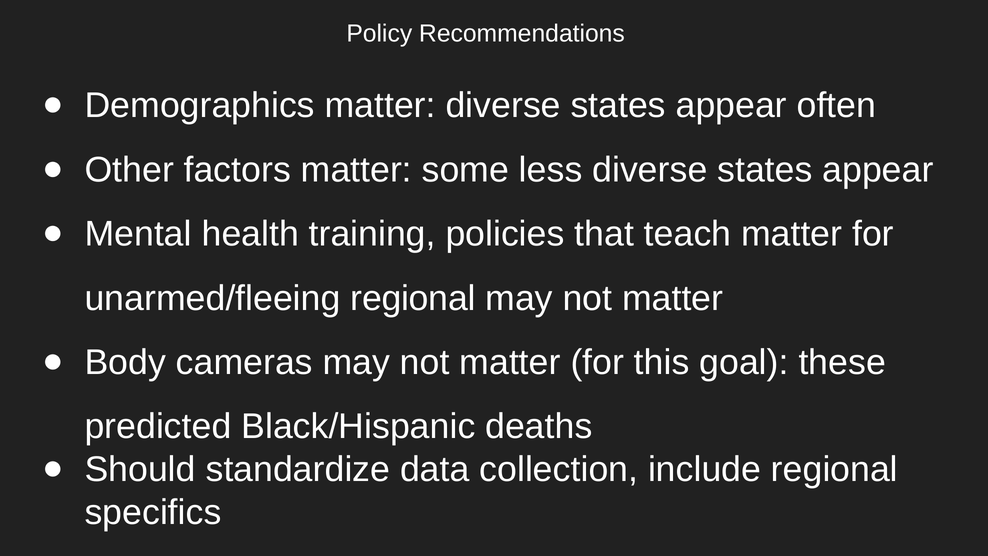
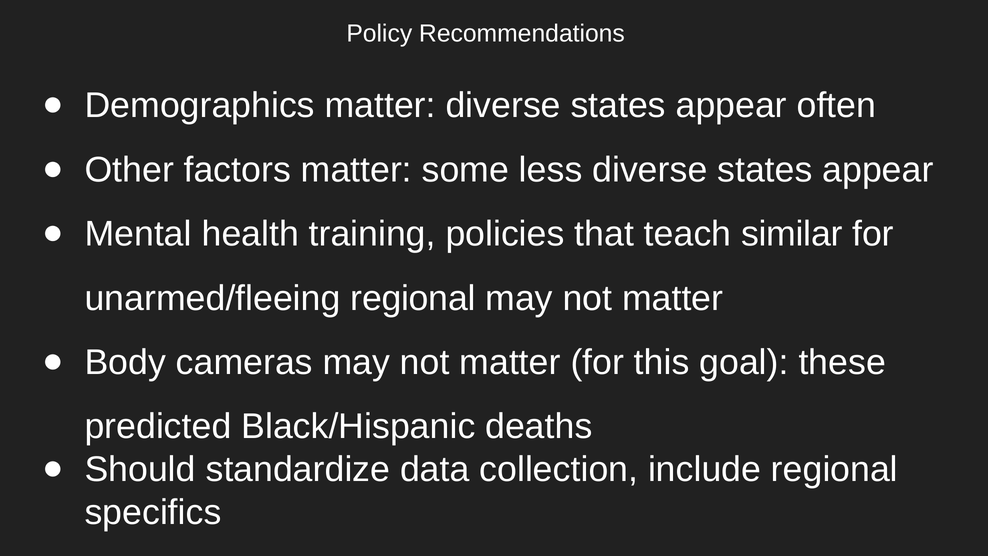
teach matter: matter -> similar
